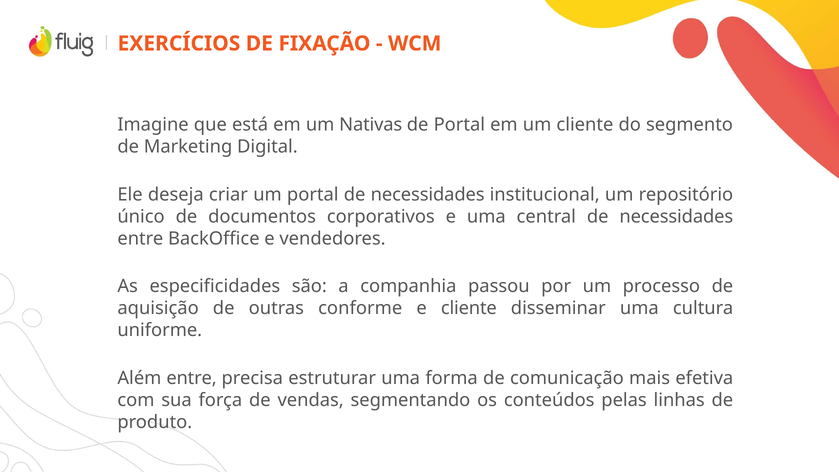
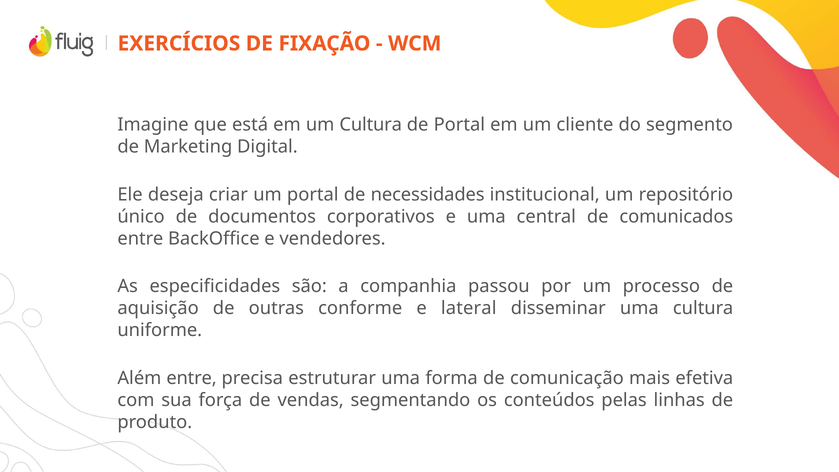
um Nativas: Nativas -> Cultura
central de necessidades: necessidades -> comunicados
e cliente: cliente -> lateral
